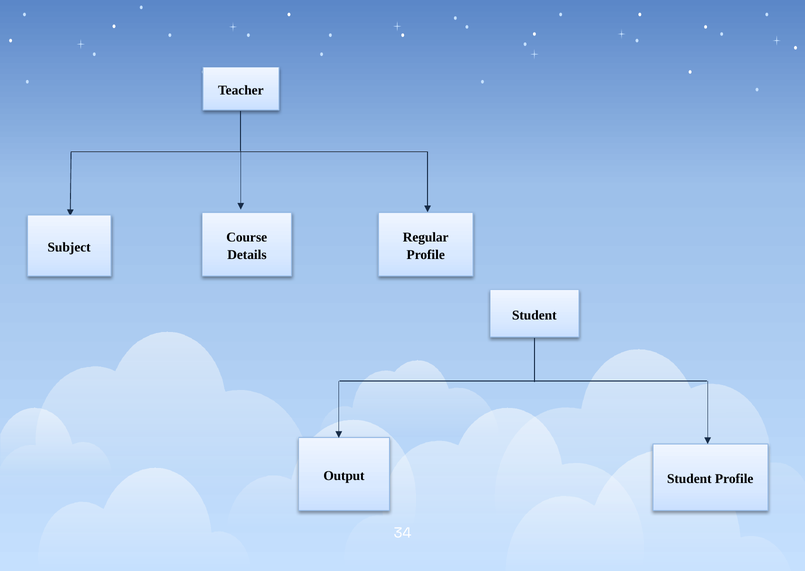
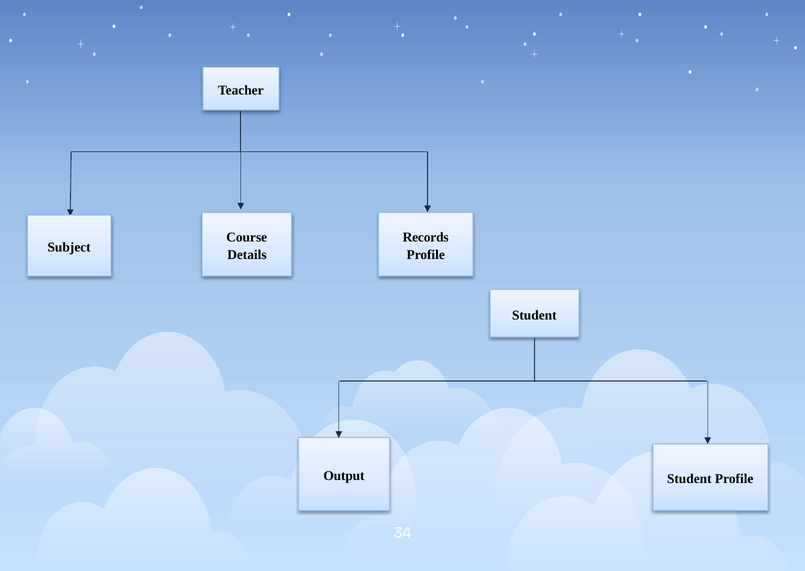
Regular: Regular -> Records
